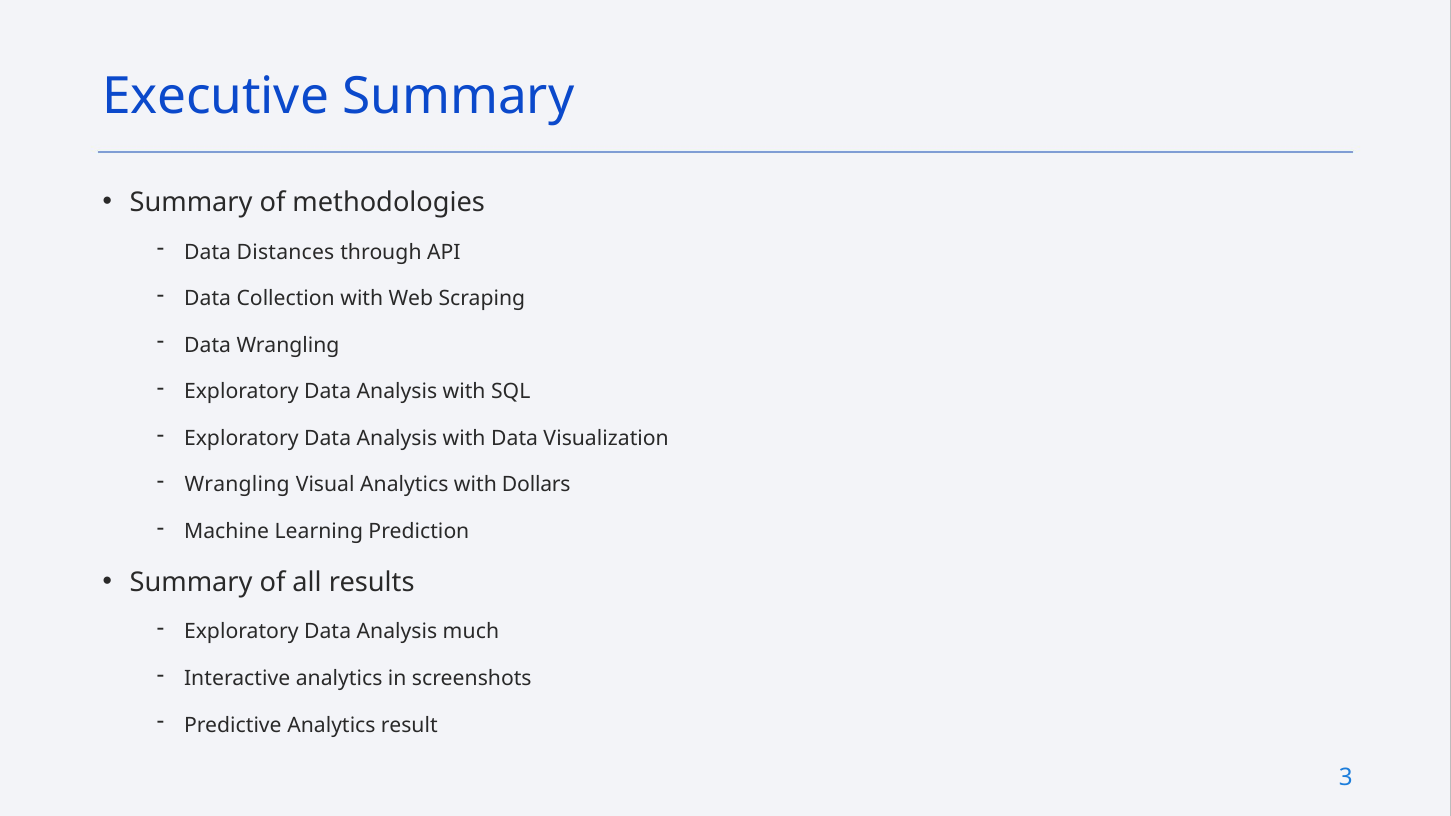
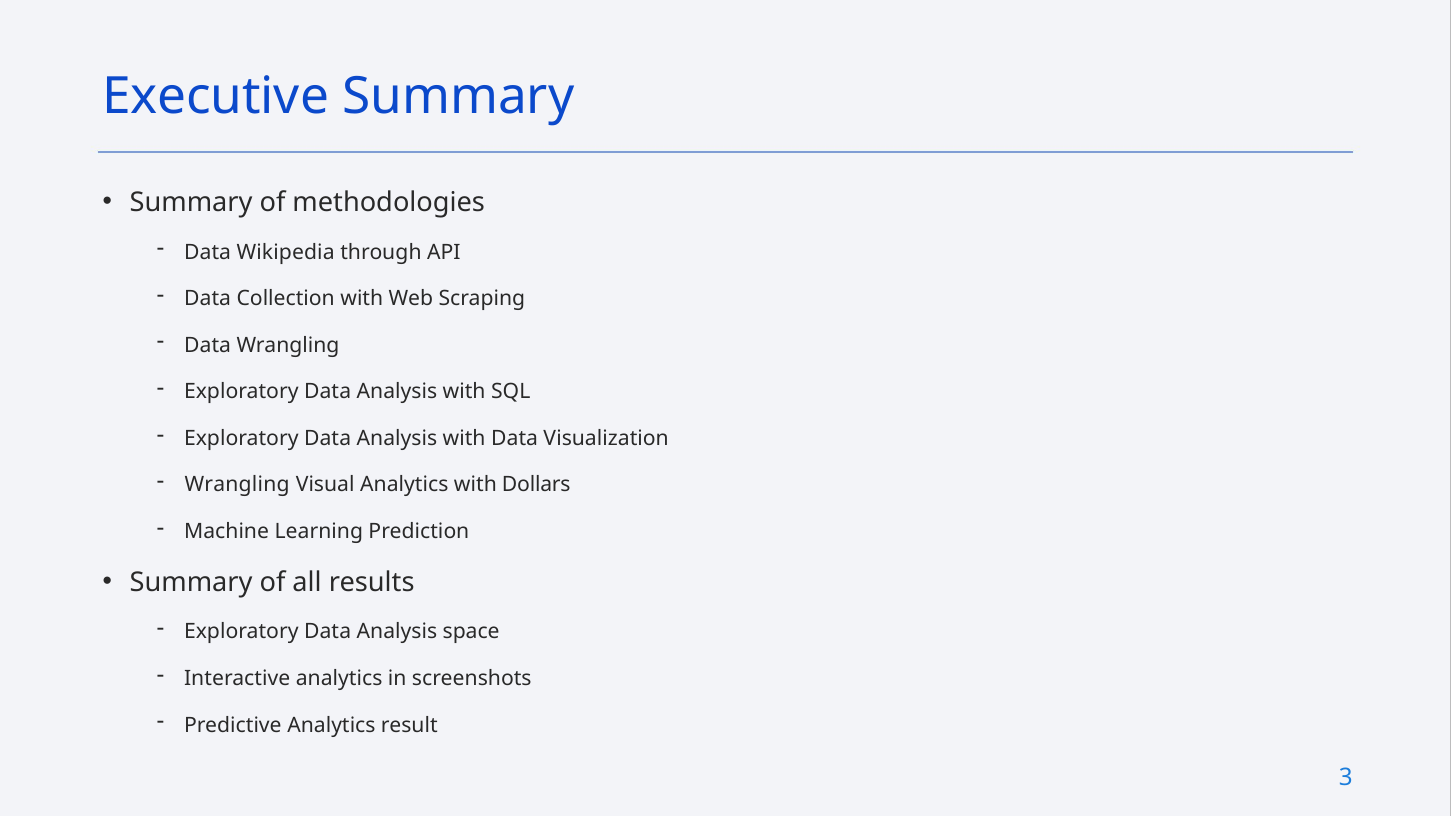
Distances: Distances -> Wikipedia
much: much -> space
